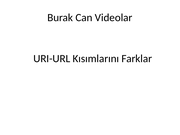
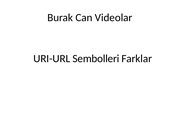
Kısımlarını: Kısımlarını -> Sembolleri
